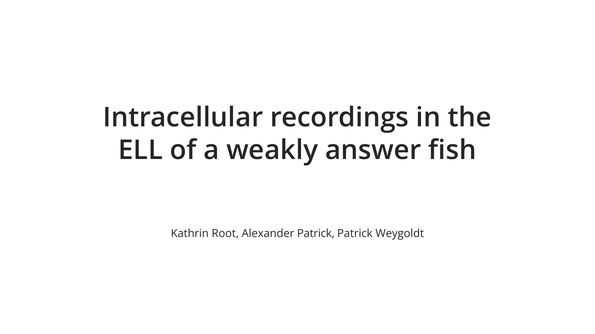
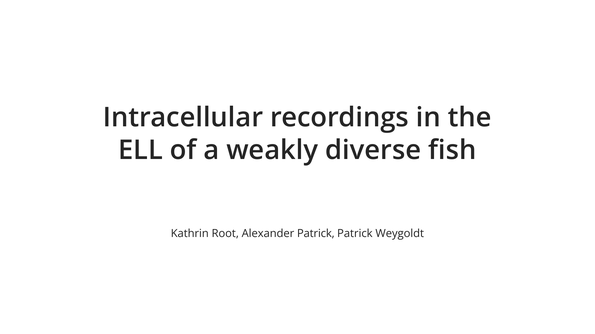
answer: answer -> diverse
